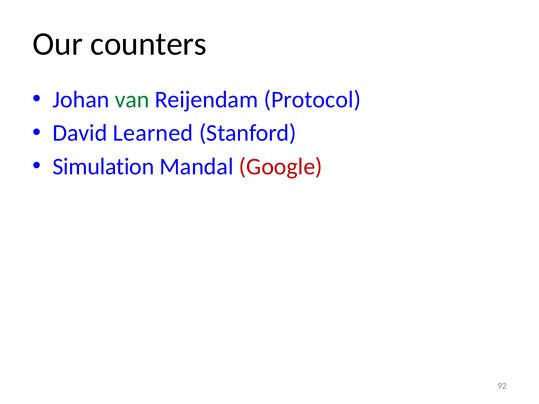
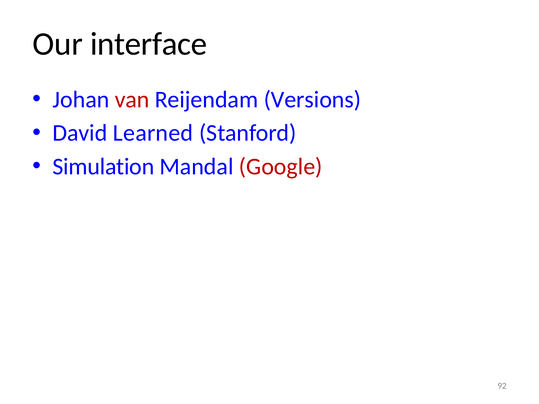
counters: counters -> interface
van colour: green -> red
Protocol: Protocol -> Versions
